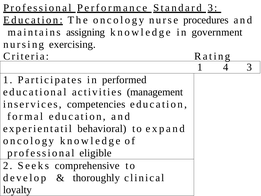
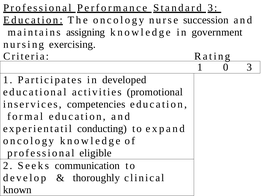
procedures: procedures -> succession
4: 4 -> 0
performed: performed -> developed
management: management -> promotional
behavioral: behavioral -> conducting
comprehensive: comprehensive -> communication
loyalty: loyalty -> known
